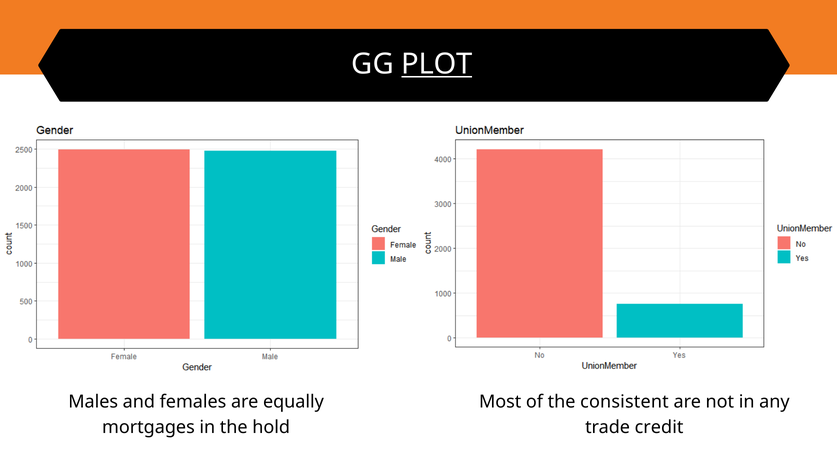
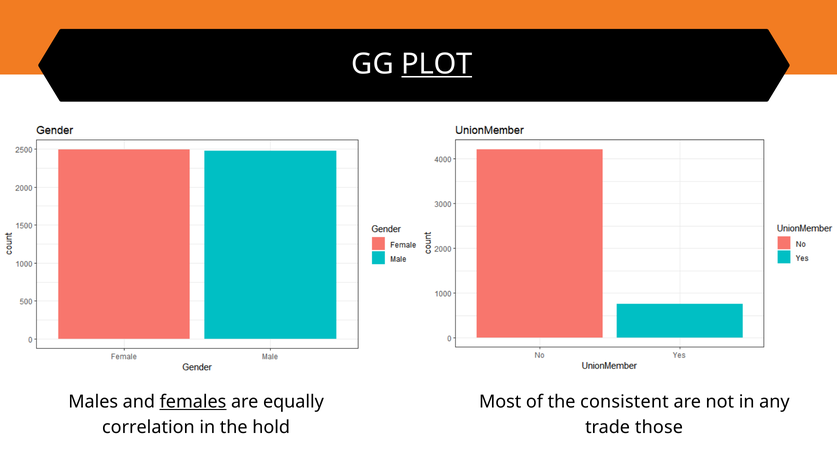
females underline: none -> present
mortgages: mortgages -> correlation
credit: credit -> those
